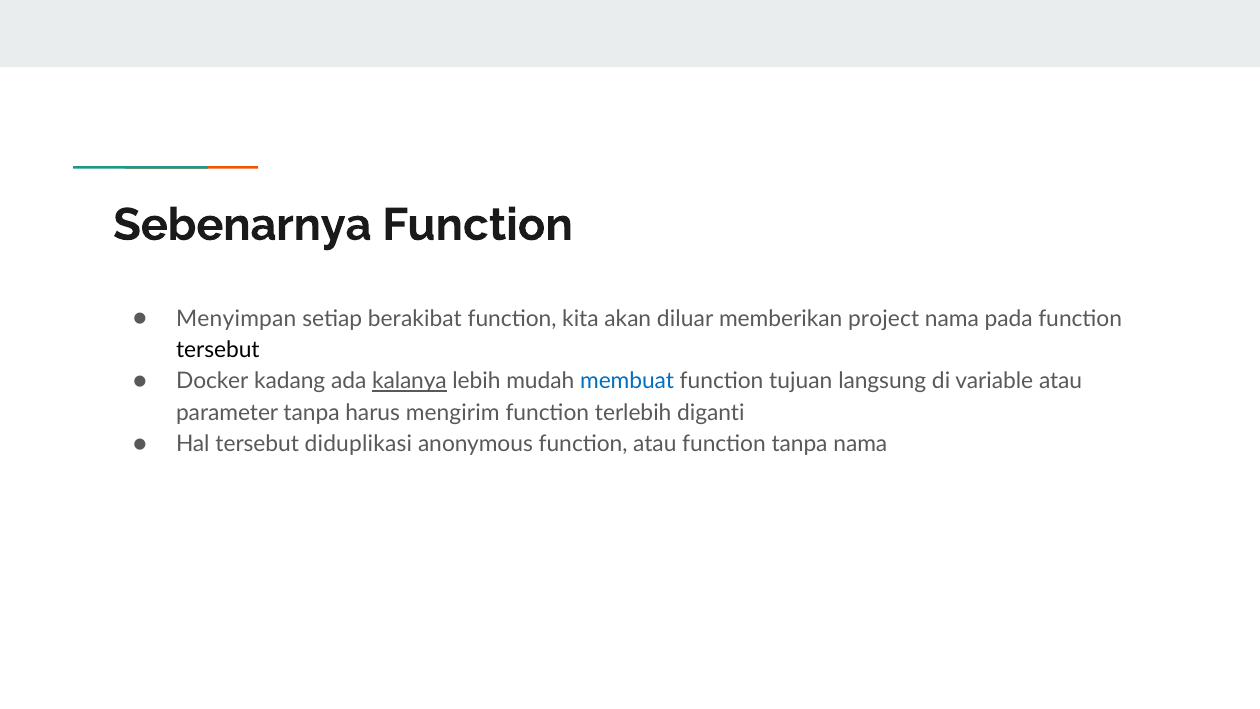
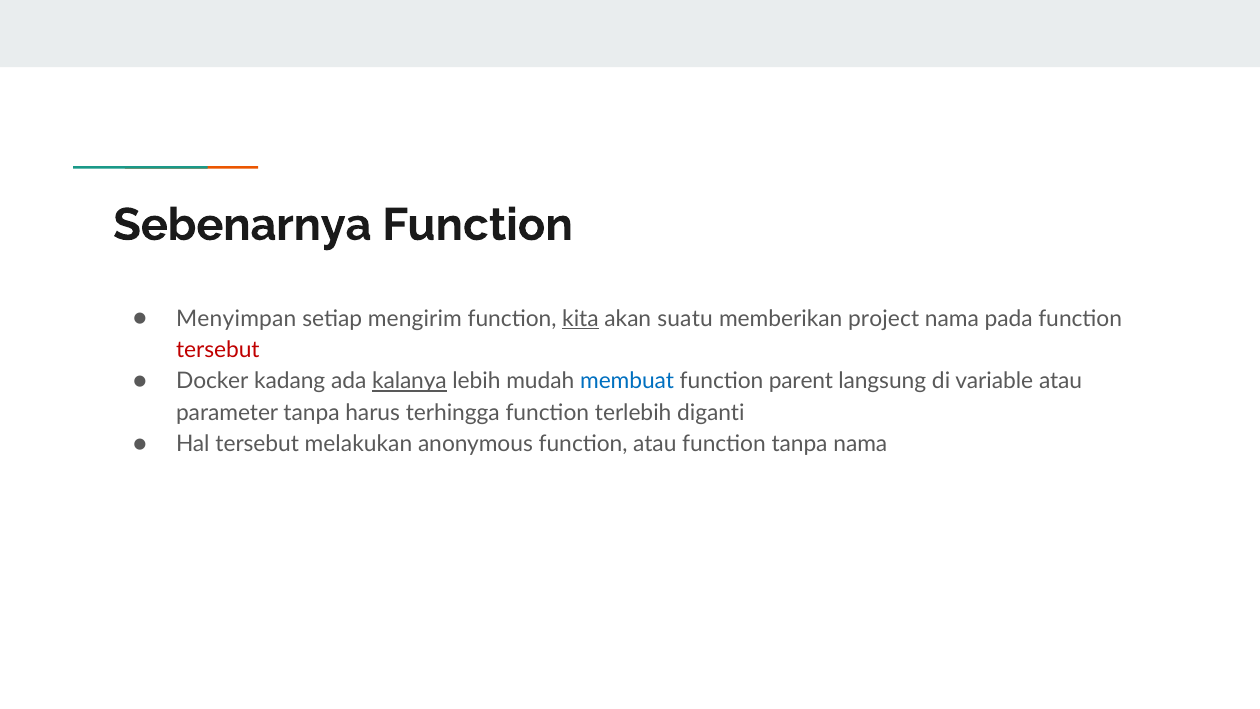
berakibat: berakibat -> mengirim
kita underline: none -> present
diluar: diluar -> suatu
tersebut at (218, 350) colour: black -> red
tujuan: tujuan -> parent
mengirim: mengirim -> terhingga
diduplikasi: diduplikasi -> melakukan
